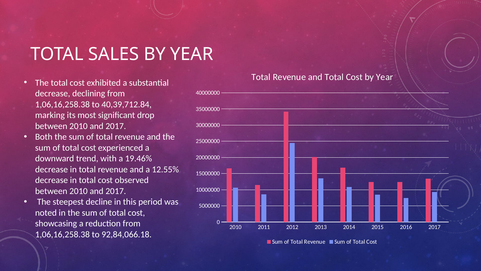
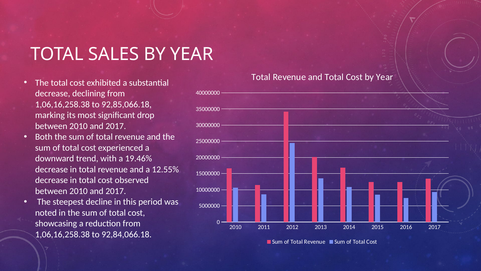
40,39,712.84: 40,39,712.84 -> 92,85,066.18
